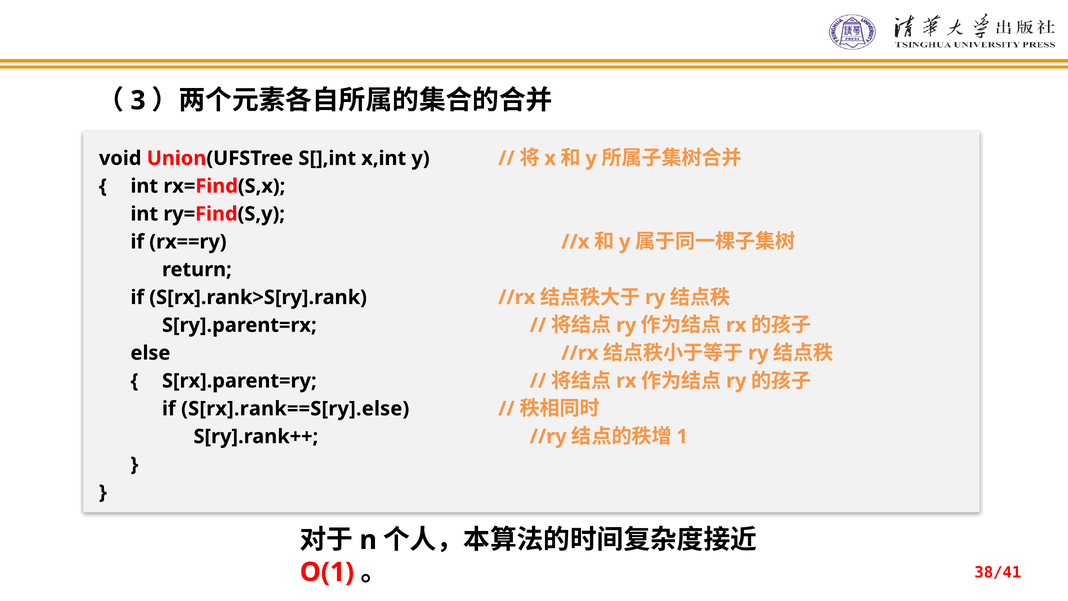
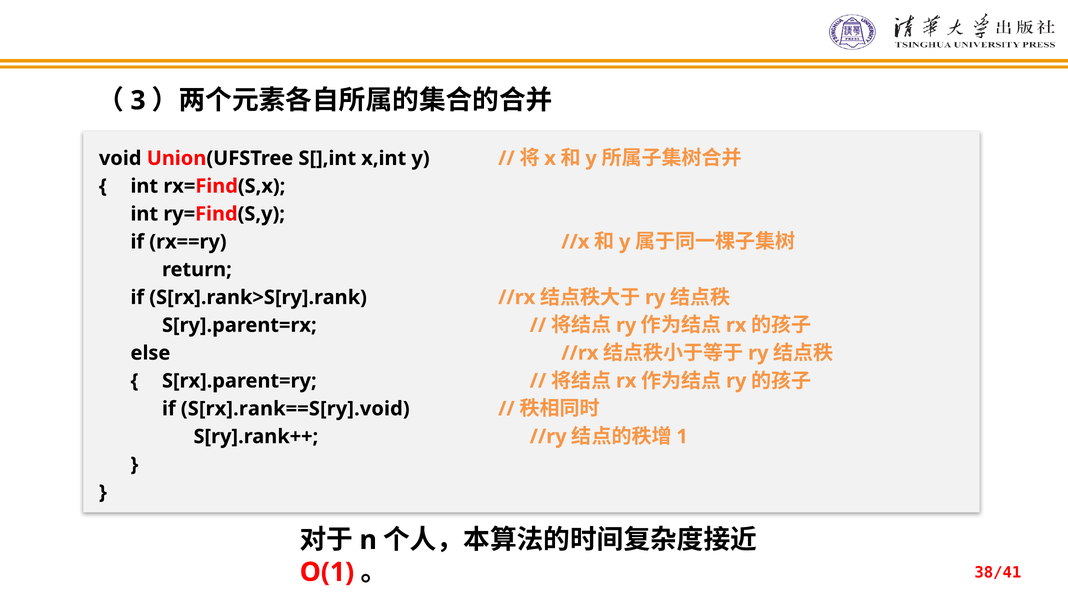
S[rx].rank==S[ry].else: S[rx].rank==S[ry].else -> S[rx].rank==S[ry].void
